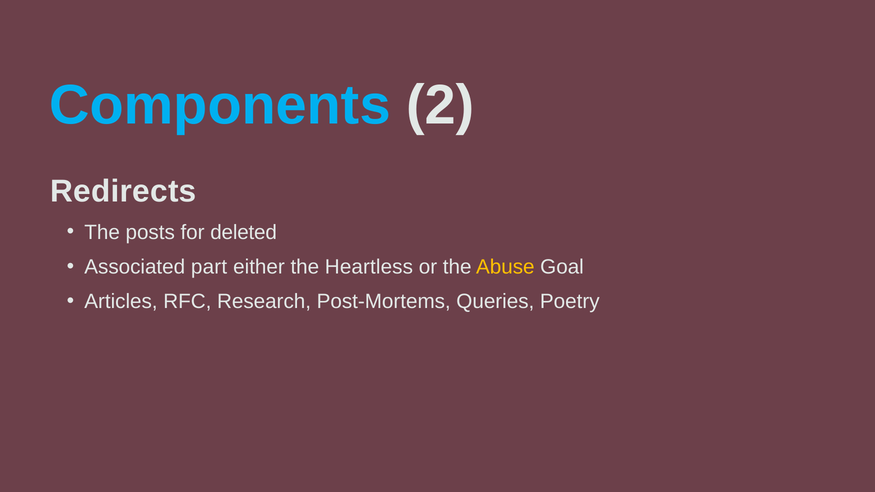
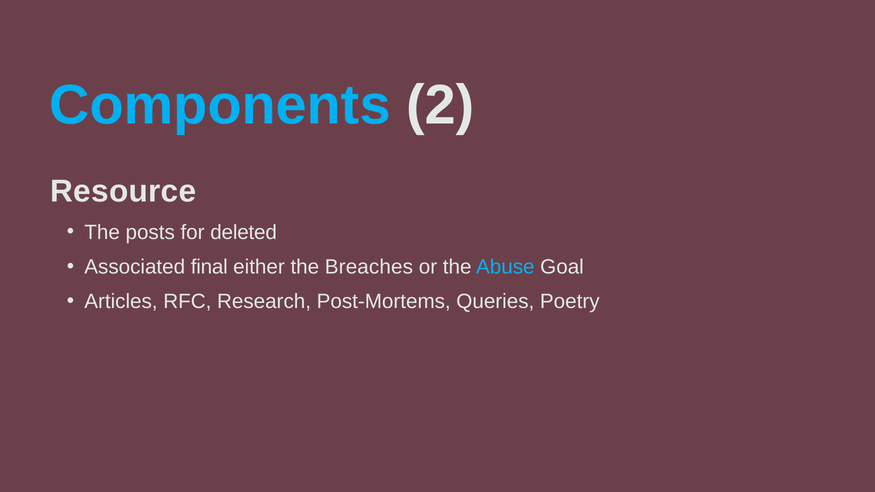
Redirects: Redirects -> Resource
part: part -> final
Heartless: Heartless -> Breaches
Abuse colour: yellow -> light blue
